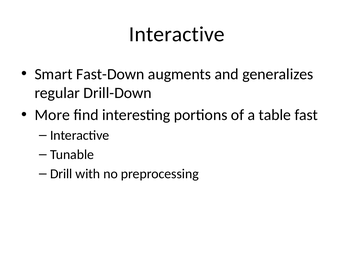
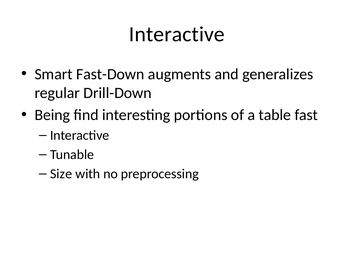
More: More -> Being
Drill: Drill -> Size
